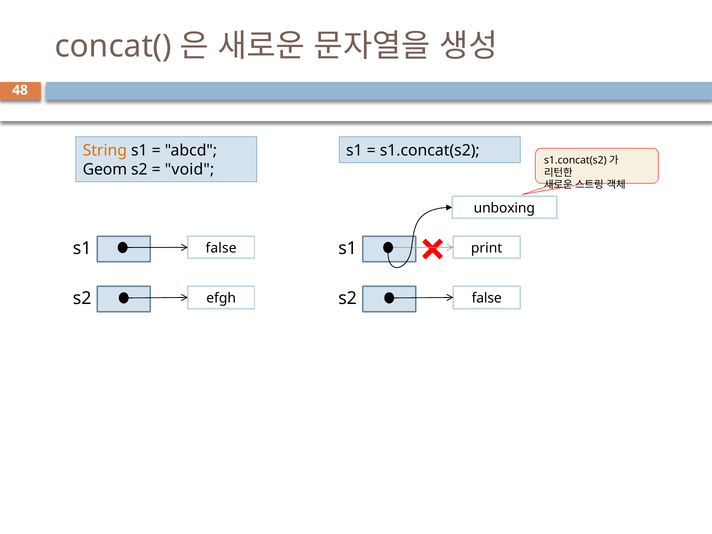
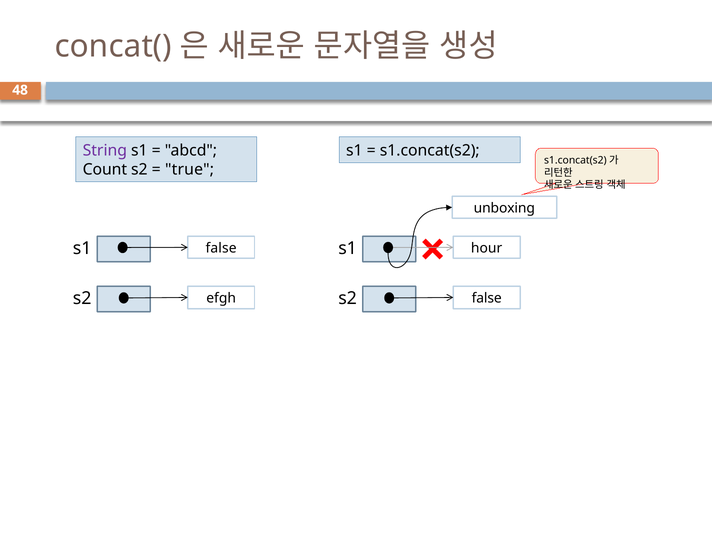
String colour: orange -> purple
Geom: Geom -> Count
void: void -> true
print: print -> hour
